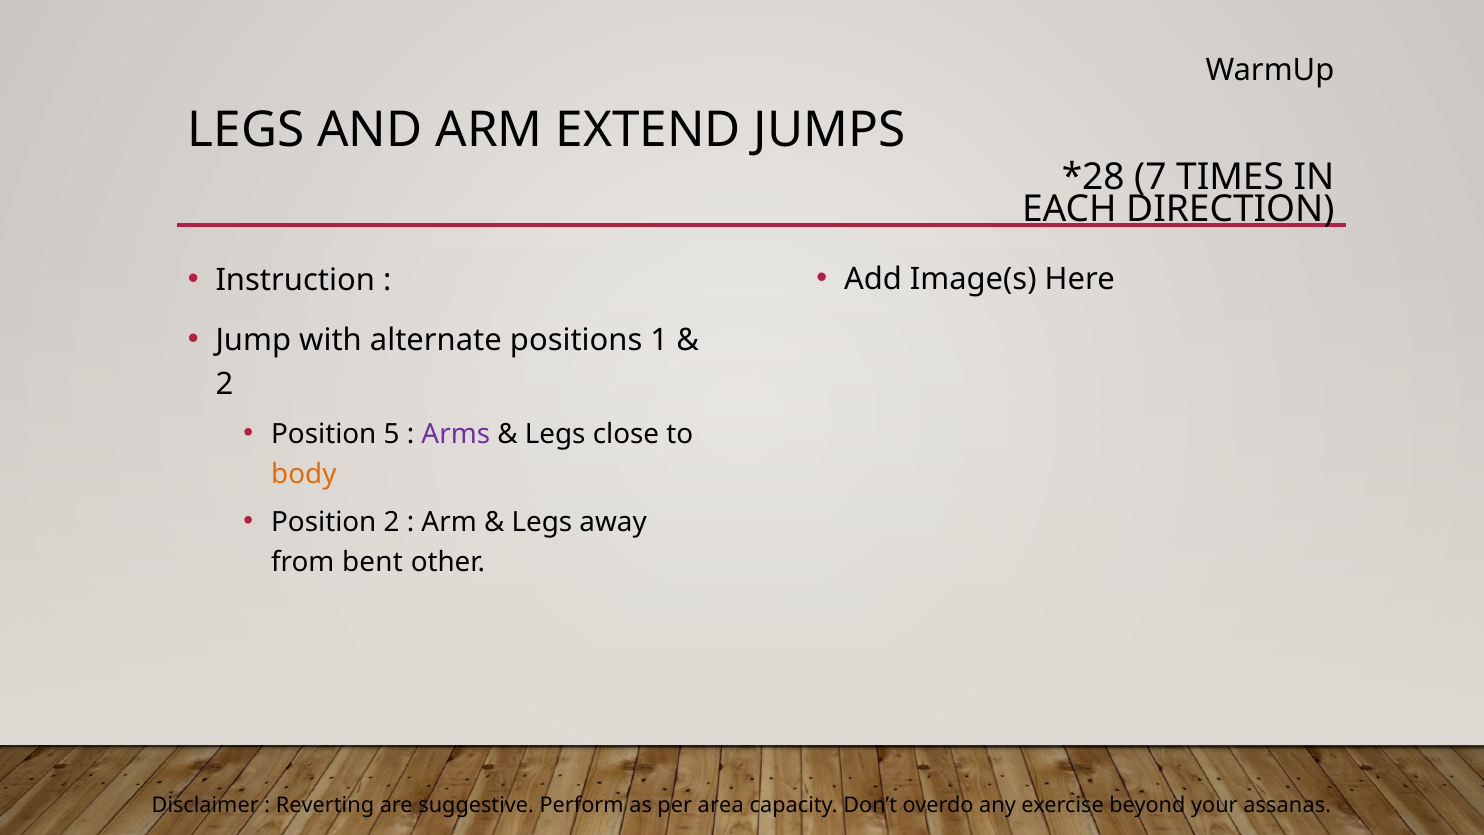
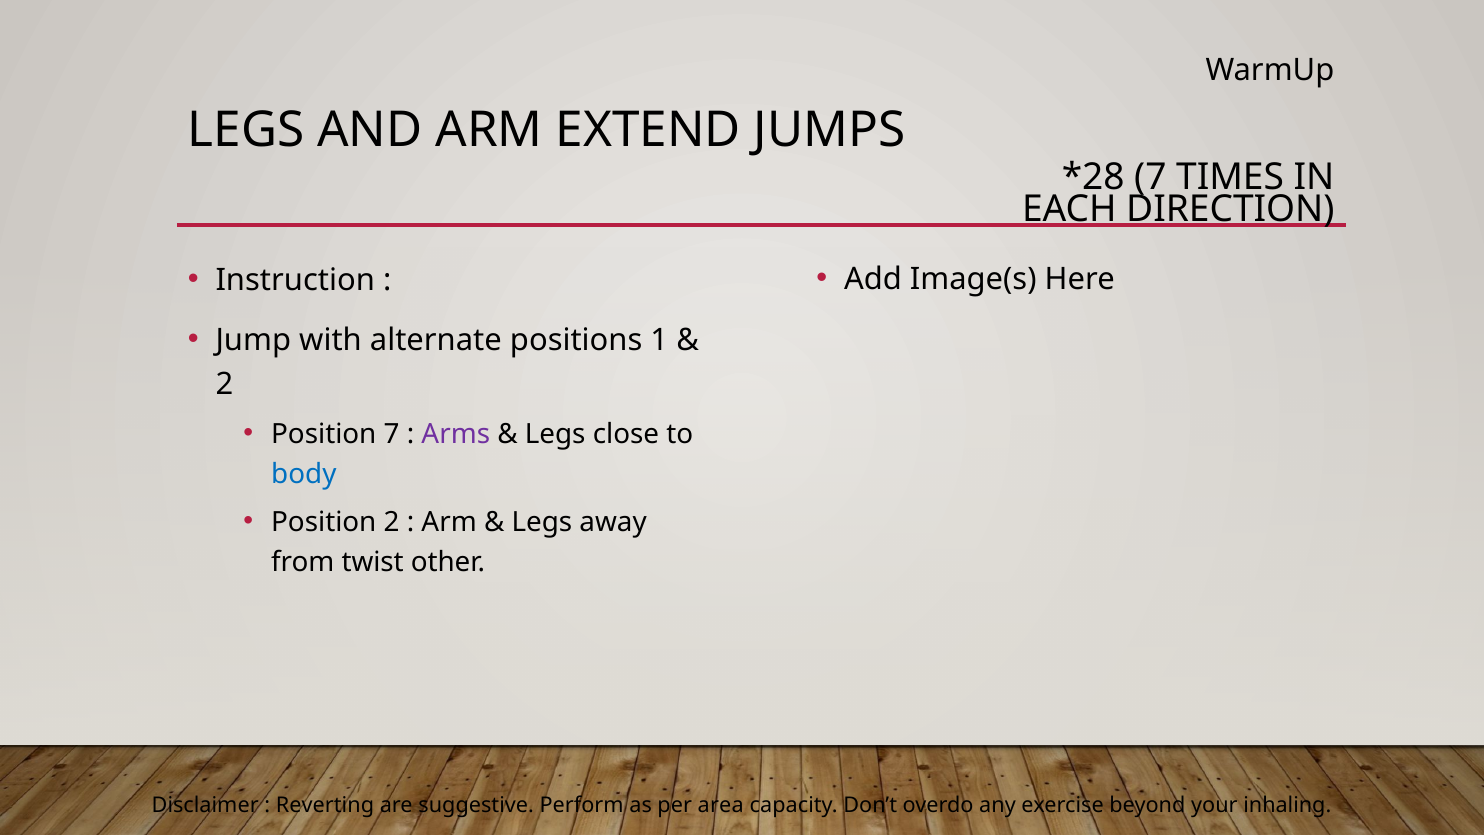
Position 5: 5 -> 7
body colour: orange -> blue
bent: bent -> twist
assanas: assanas -> inhaling
